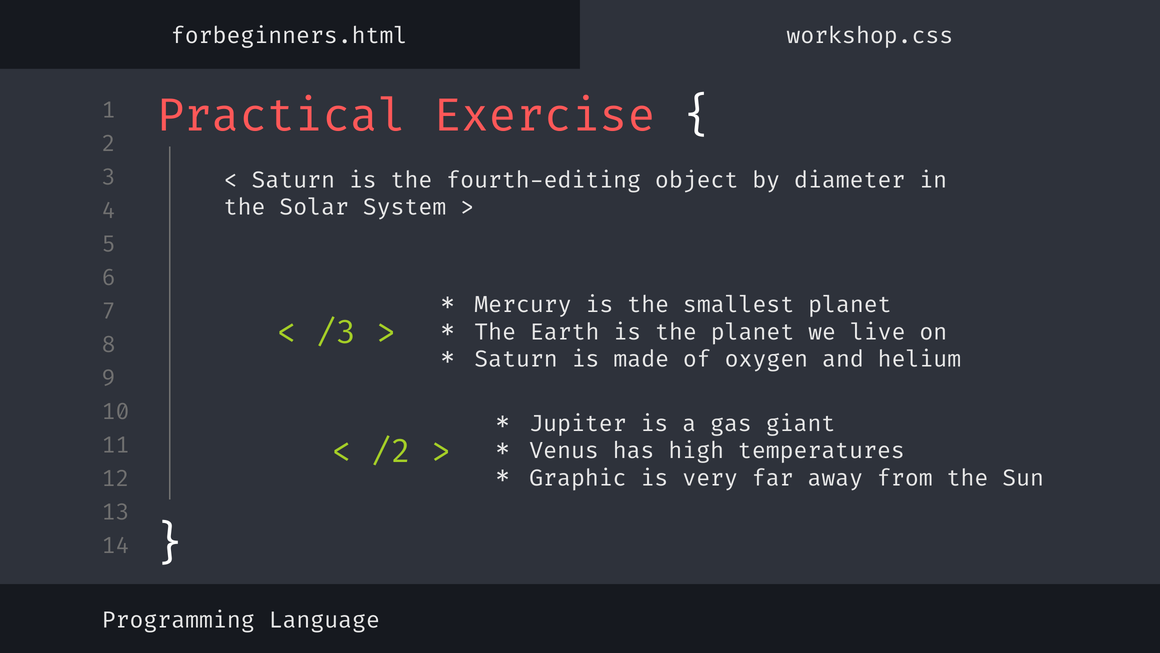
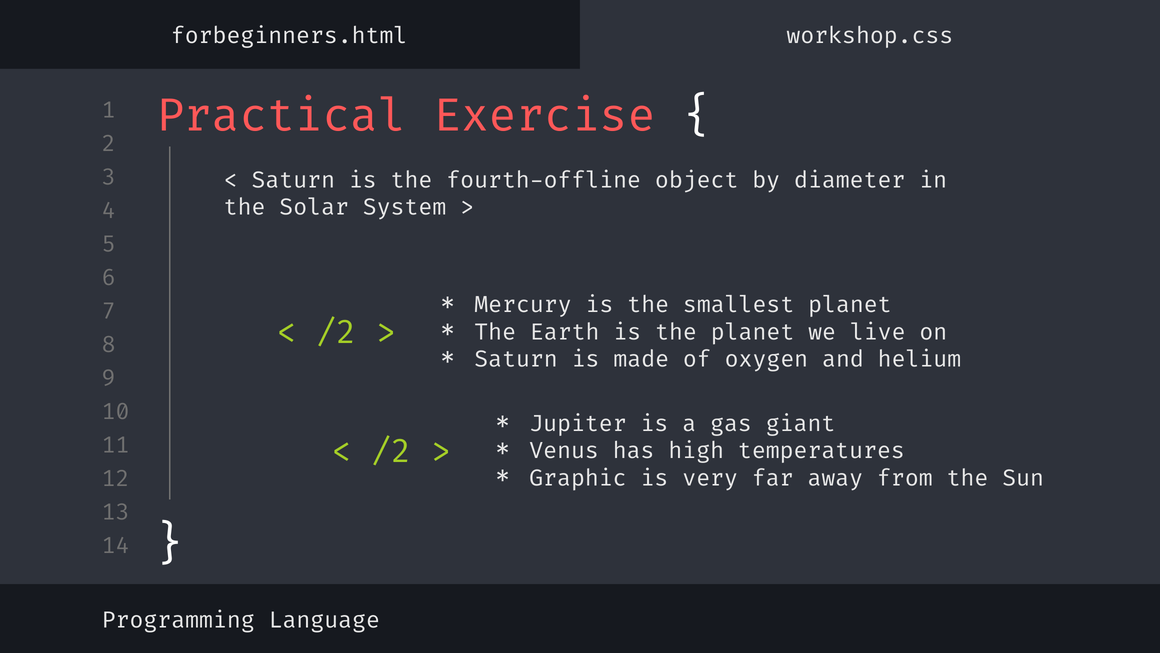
fourth-editing: fourth-editing -> fourth-offline
/3 at (336, 333): /3 -> /2
